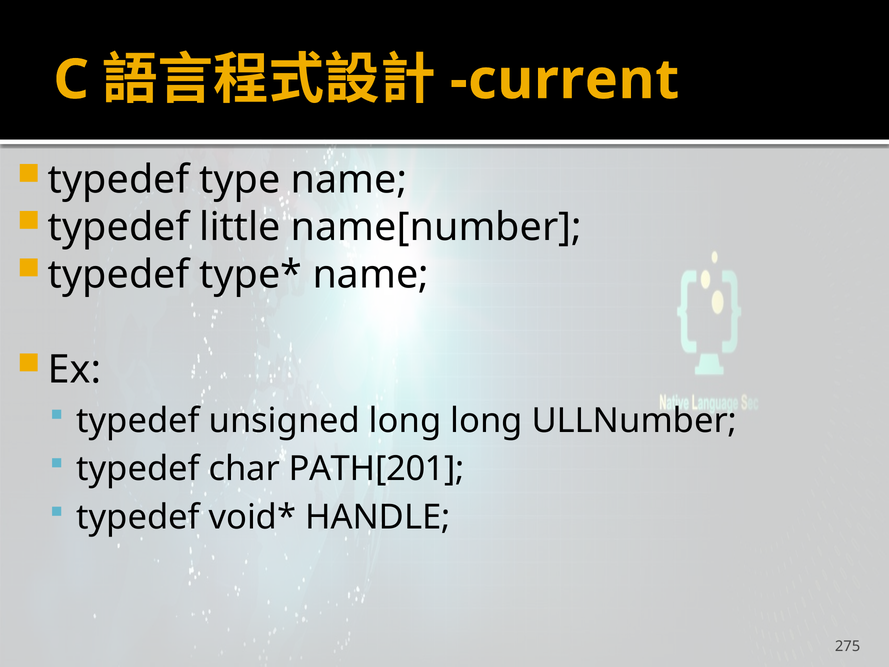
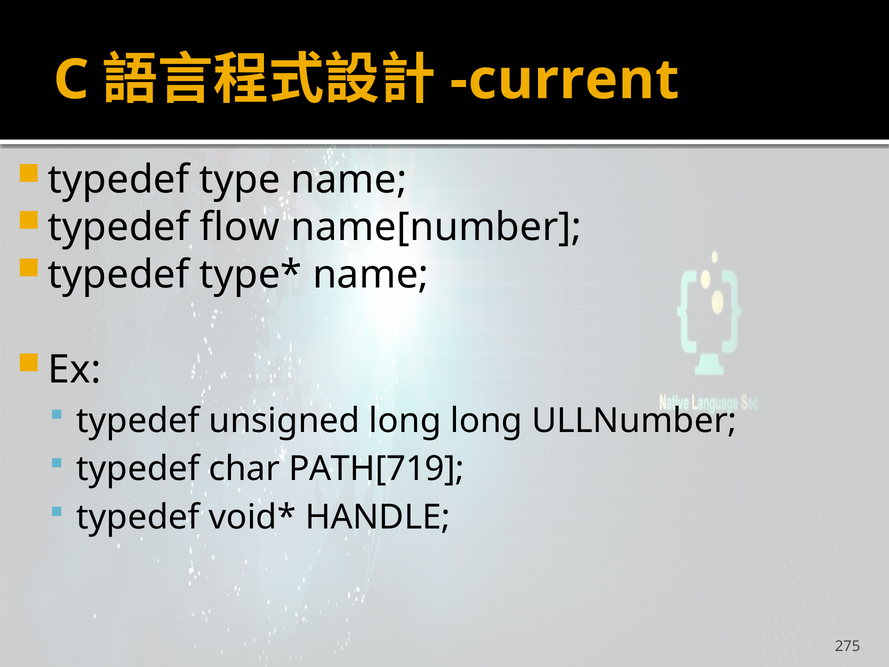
little: little -> flow
PATH[201: PATH[201 -> PATH[719
